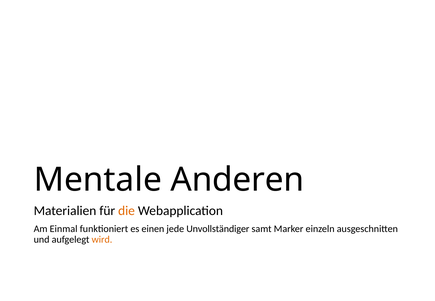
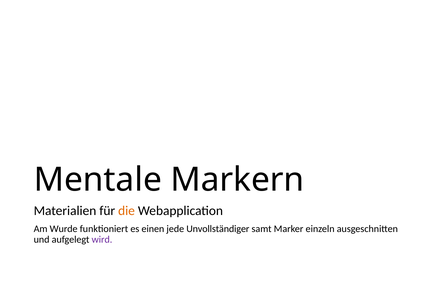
Anderen: Anderen -> Markern
Einmal: Einmal -> Wurde
wird colour: orange -> purple
